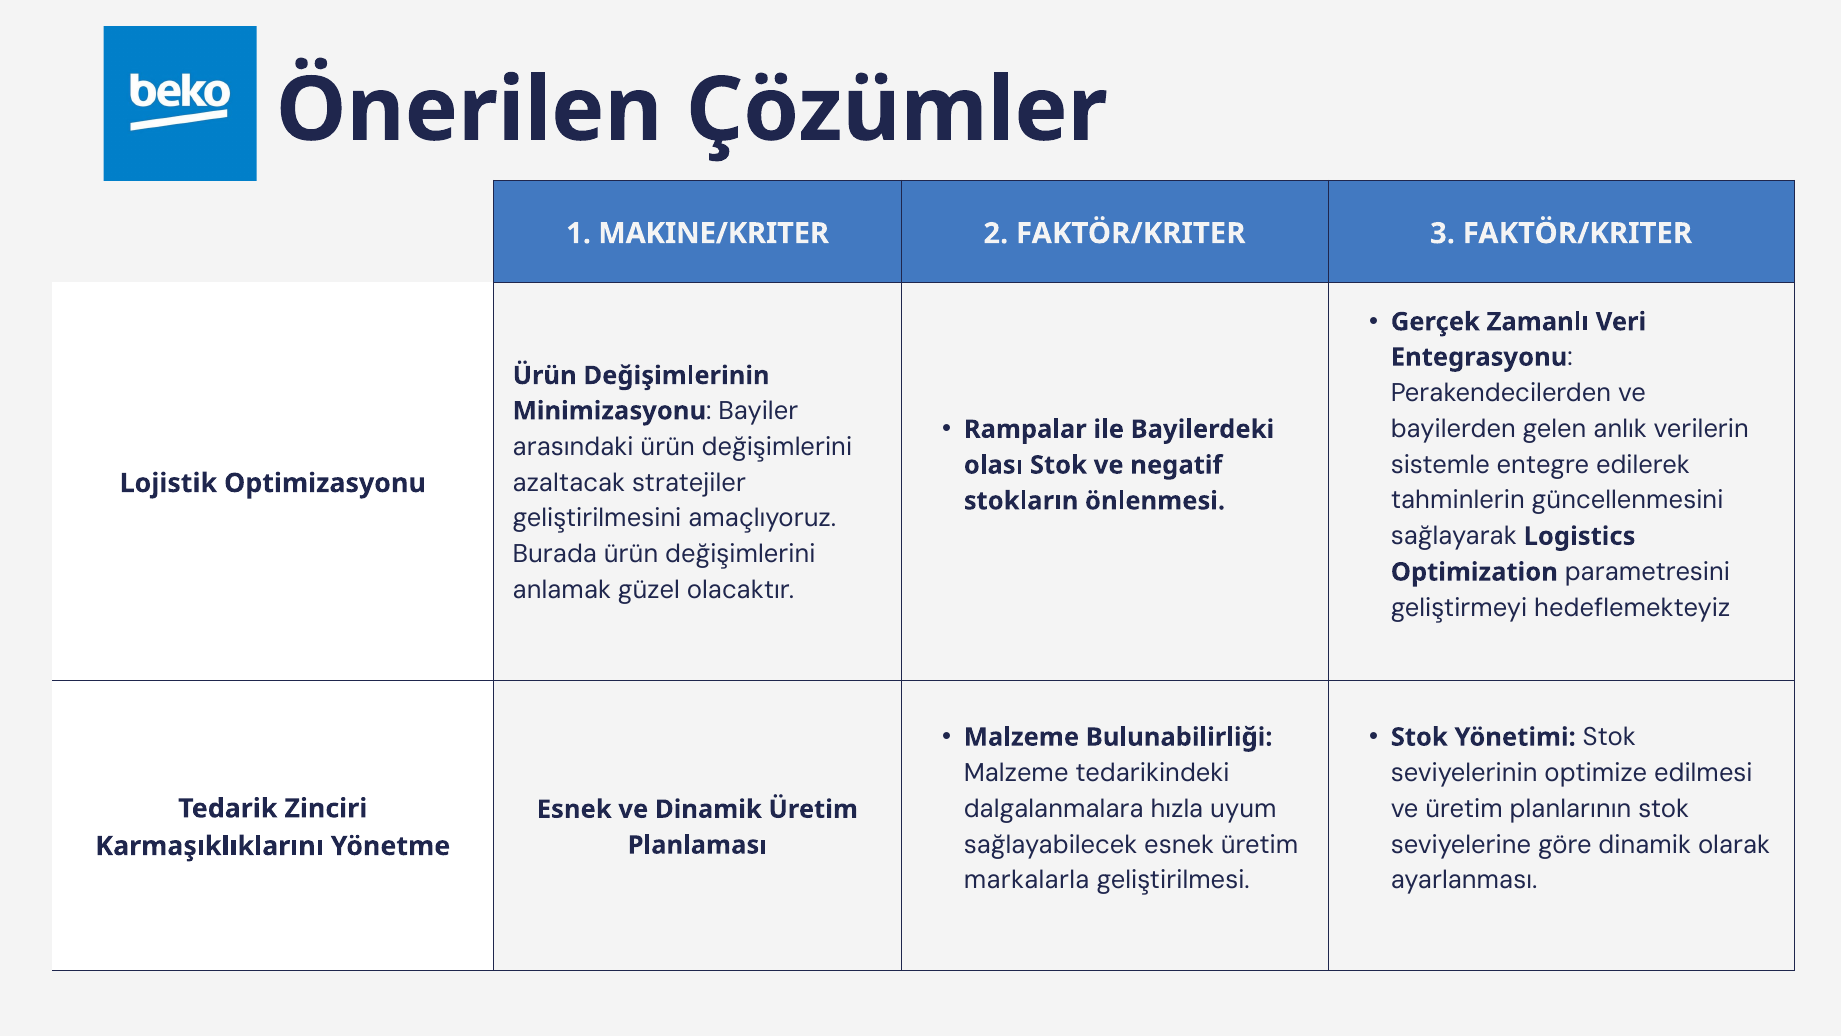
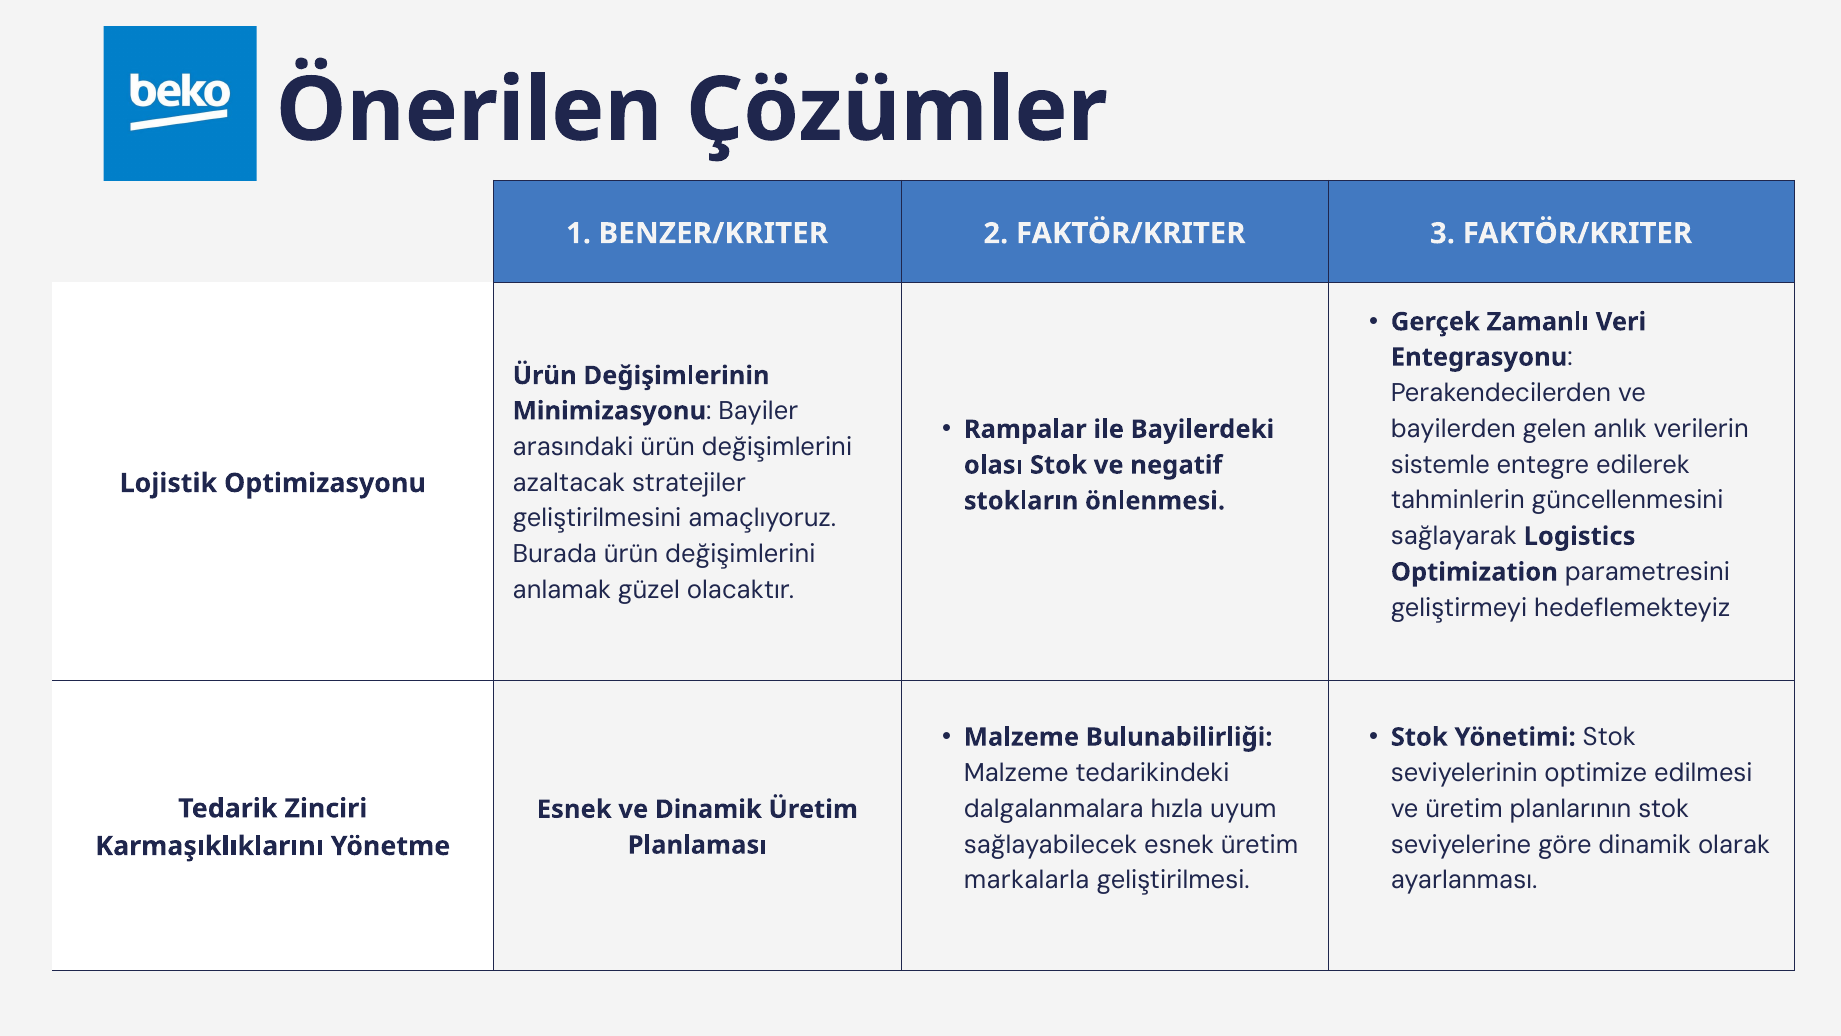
MAKINE/KRITER: MAKINE/KRITER -> BENZER/KRITER
